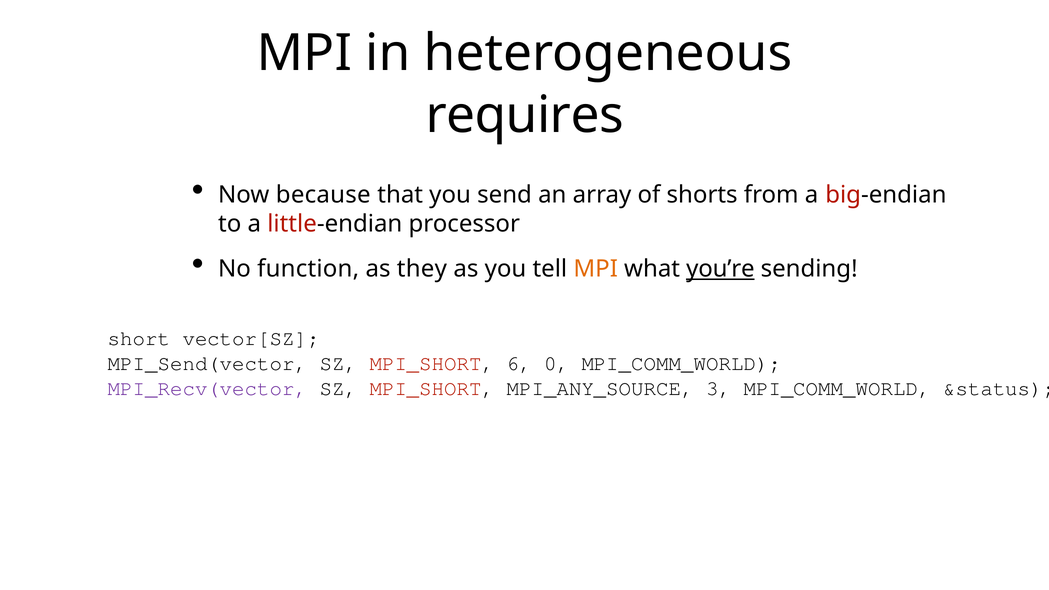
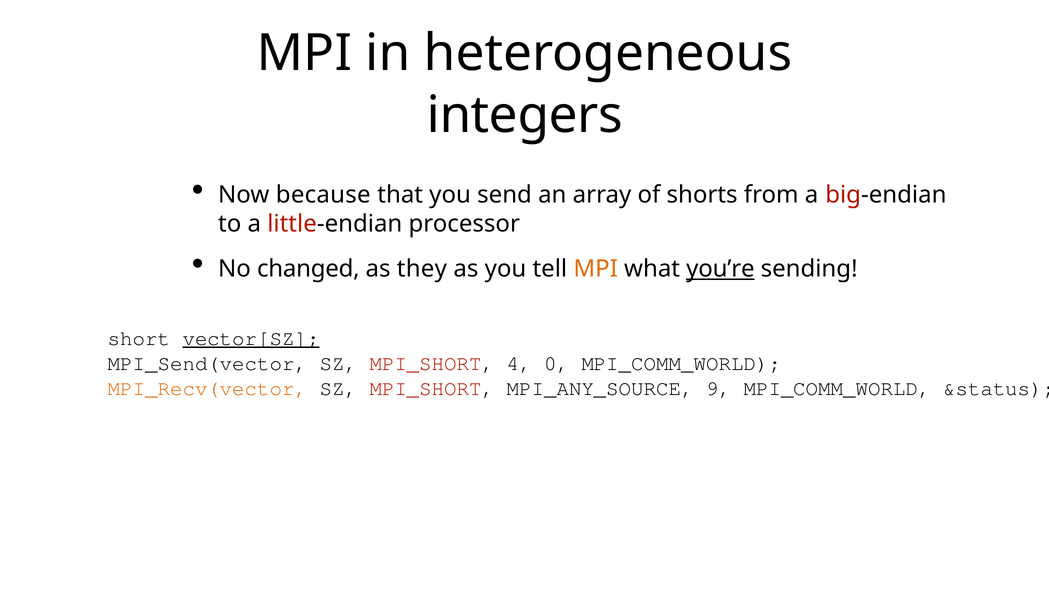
requires: requires -> integers
function: function -> changed
vector[SZ underline: none -> present
6: 6 -> 4
MPI_Recv(vector colour: purple -> orange
3: 3 -> 9
